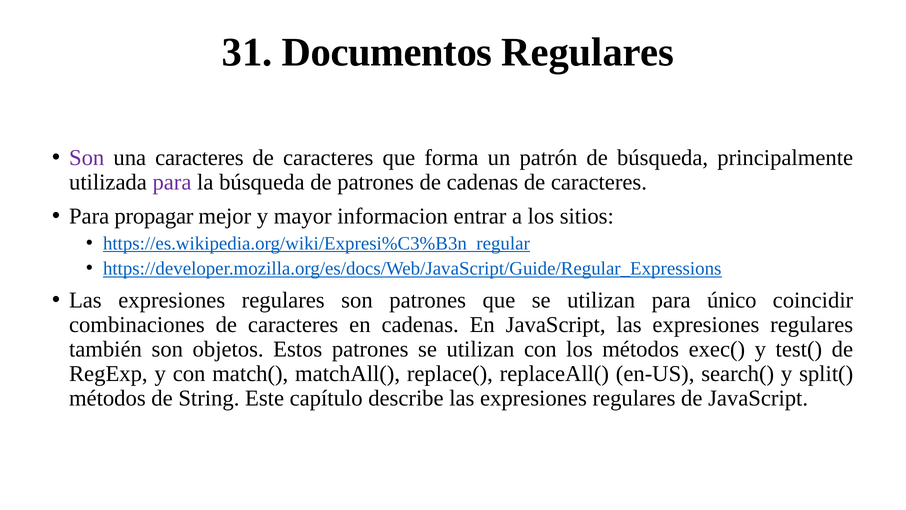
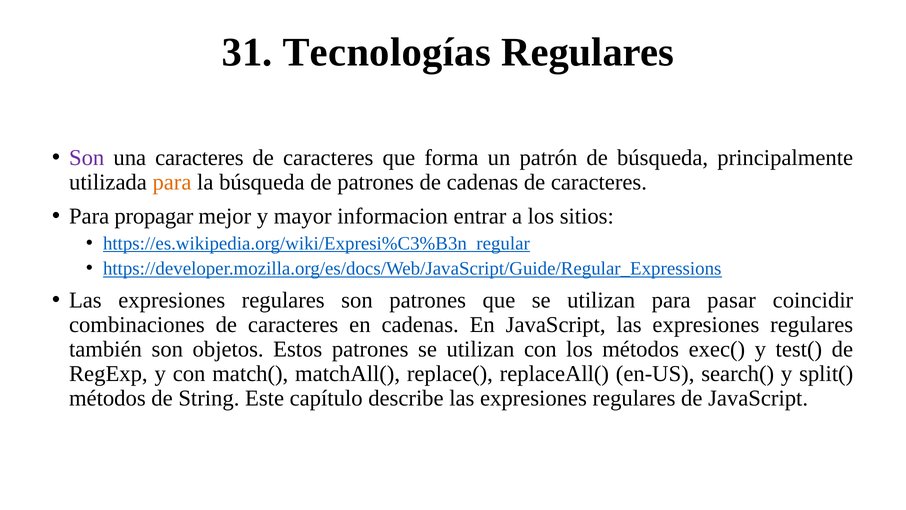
Documentos: Documentos -> Tecnologías
para at (172, 182) colour: purple -> orange
único: único -> pasar
